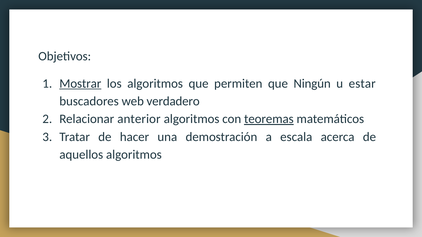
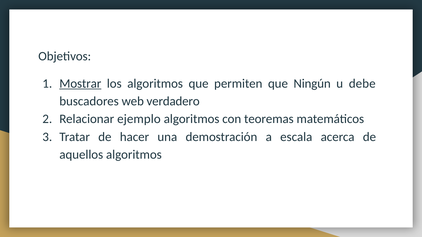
estar: estar -> debe
anterior: anterior -> ejemplo
teoremas underline: present -> none
